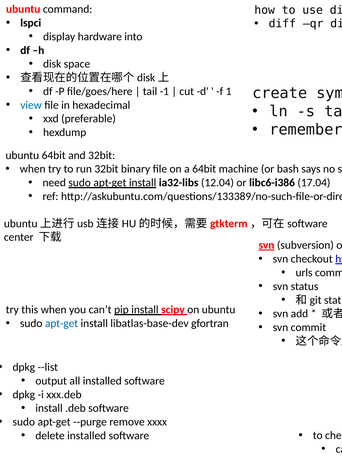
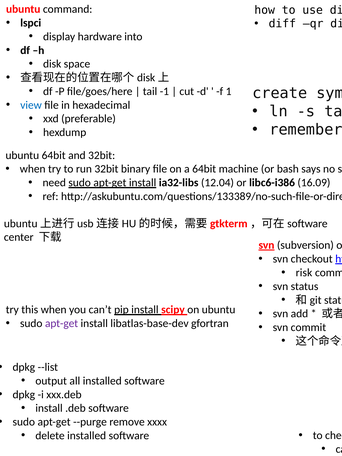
17.04: 17.04 -> 16.09
urls: urls -> risk
apt-get at (62, 323) colour: blue -> purple
